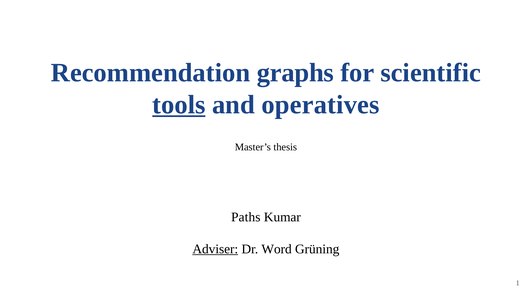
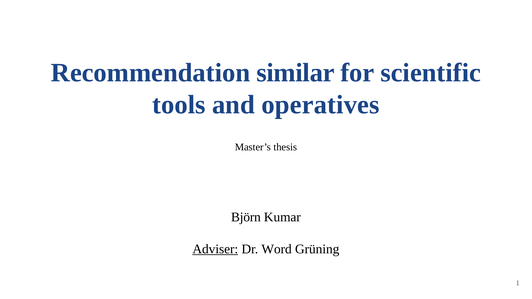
graphs: graphs -> similar
tools underline: present -> none
Paths: Paths -> Björn
